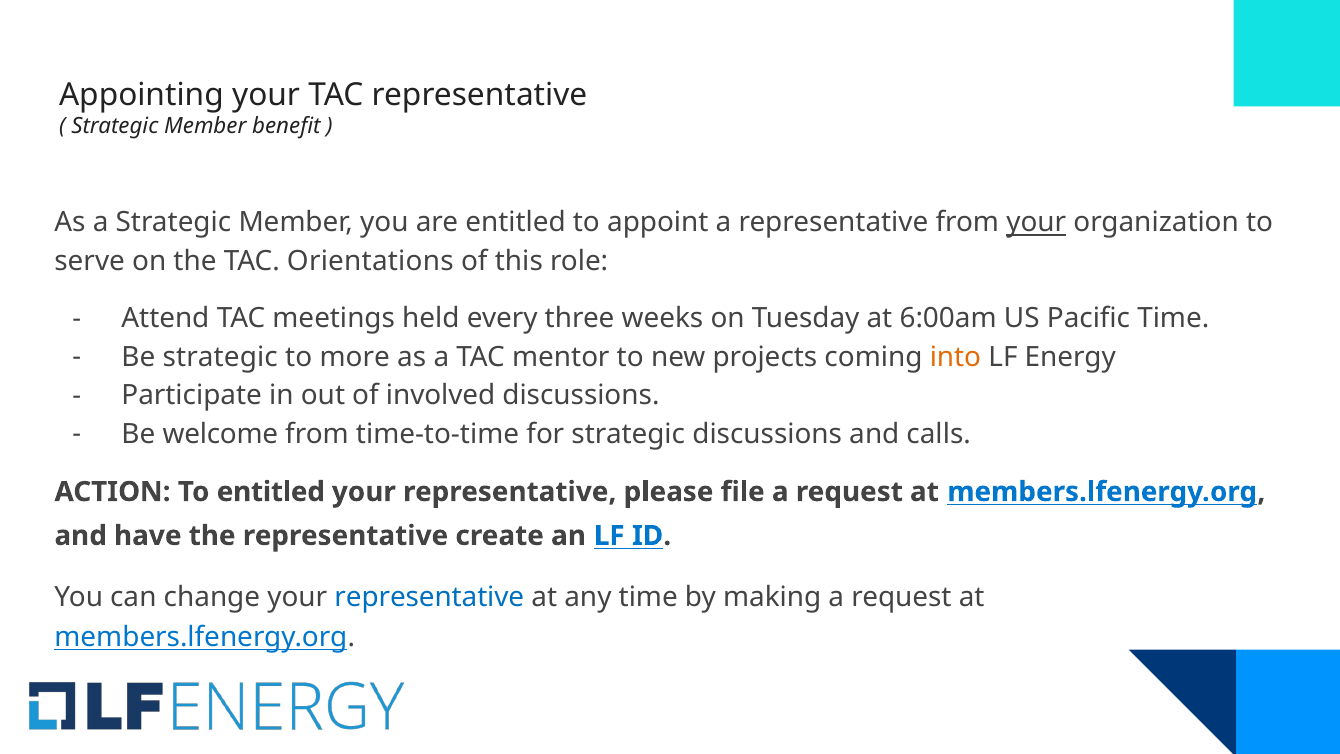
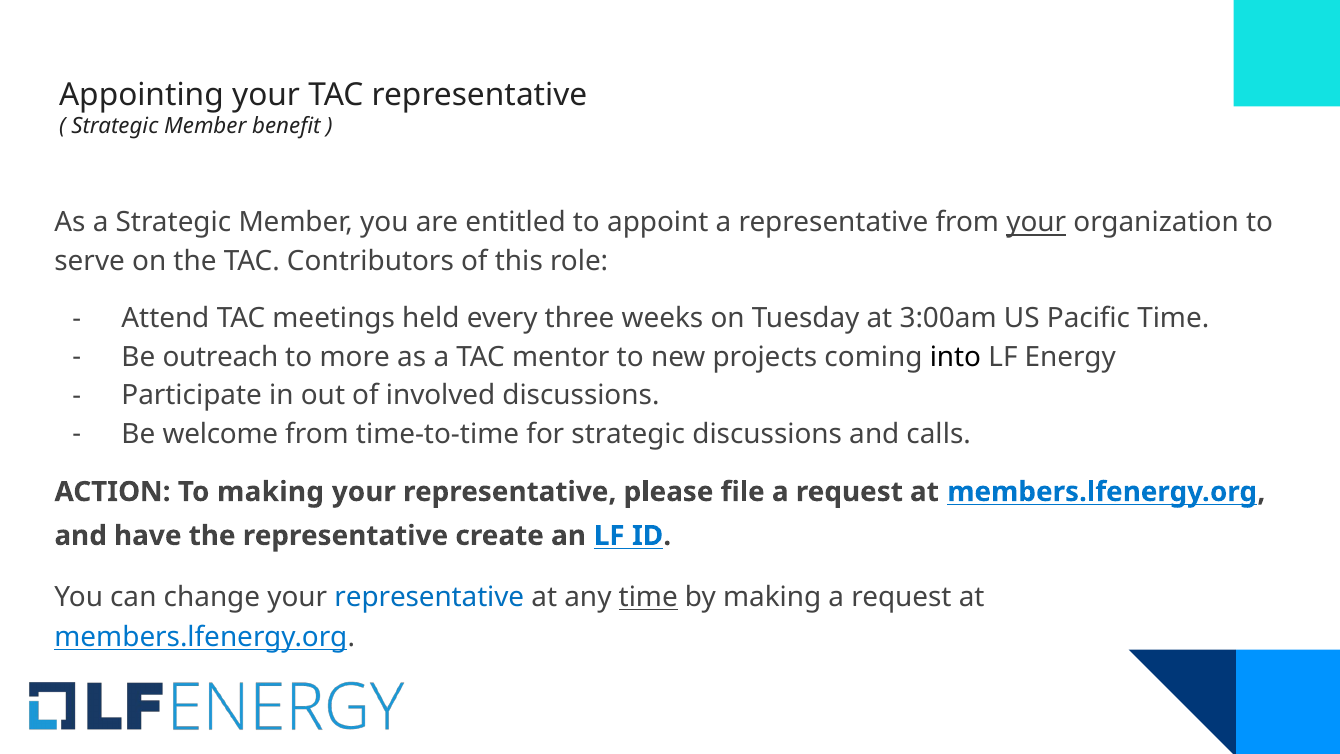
Orientations: Orientations -> Contributors
6:00am: 6:00am -> 3:00am
Be strategic: strategic -> outreach
into colour: orange -> black
To entitled: entitled -> making
time at (648, 597) underline: none -> present
